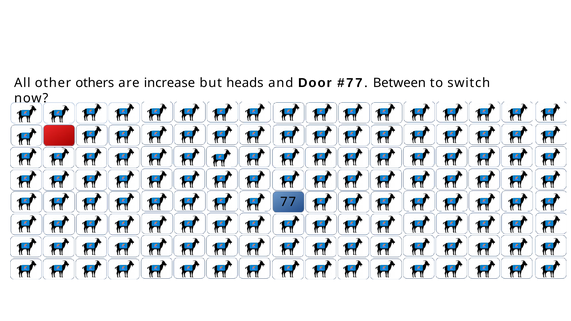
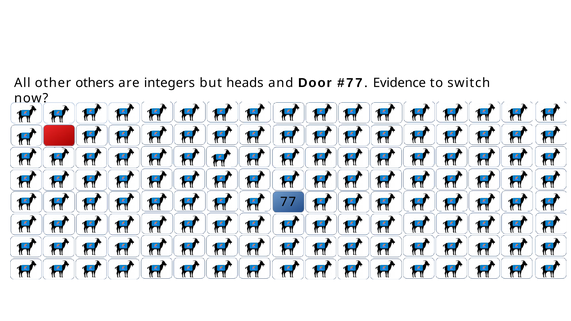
increase: increase -> integers
Between: Between -> Evidence
